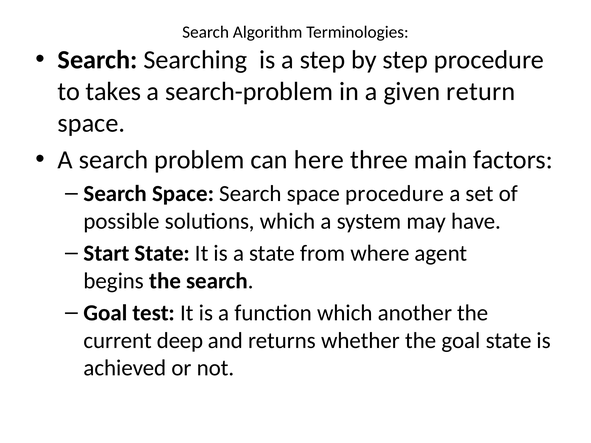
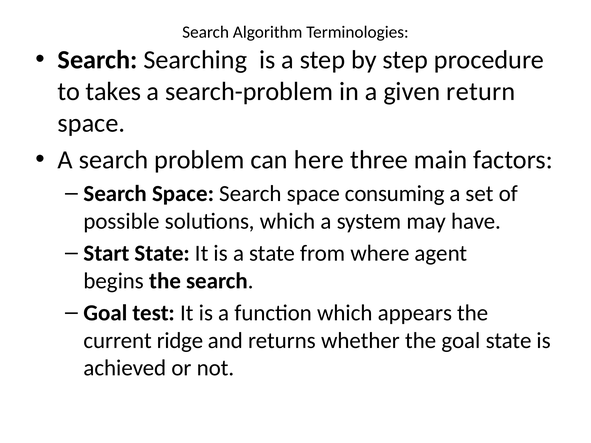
space procedure: procedure -> consuming
another: another -> appears
deep: deep -> ridge
